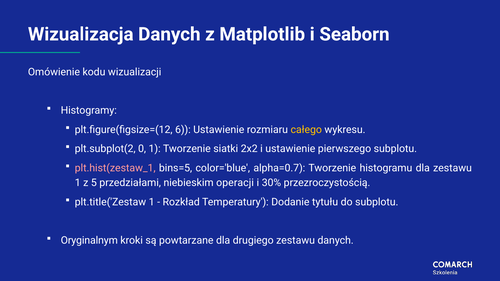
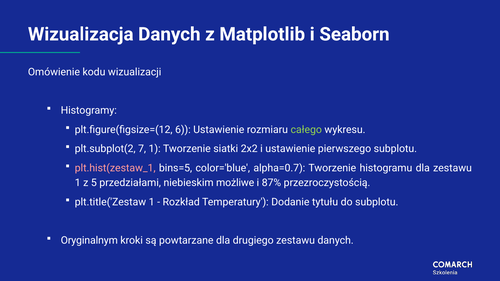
całego colour: yellow -> light green
0: 0 -> 7
operacji: operacji -> możliwe
30%: 30% -> 87%
